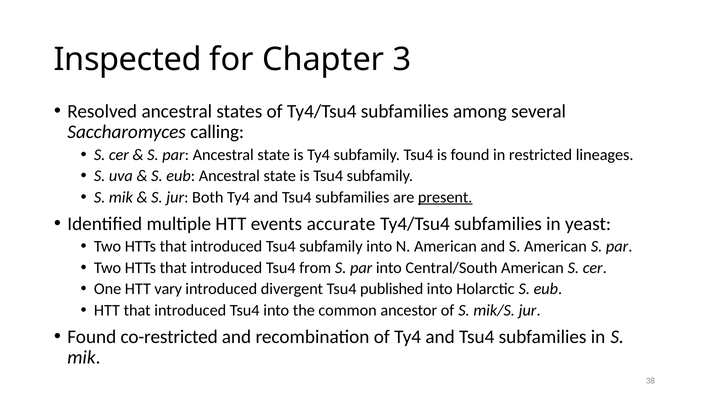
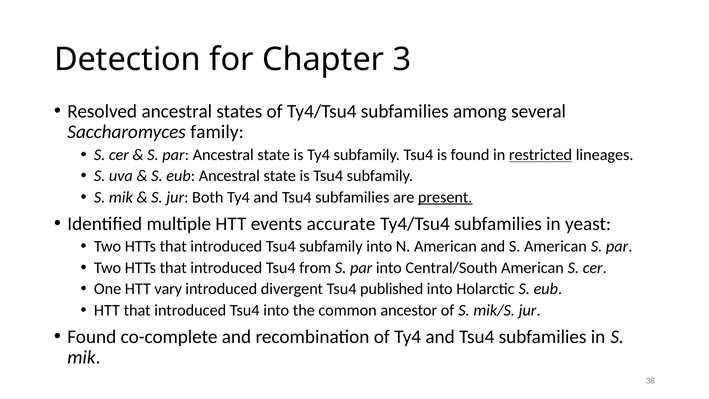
Inspected: Inspected -> Detection
calling: calling -> family
restricted underline: none -> present
co-restricted: co-restricted -> co-complete
